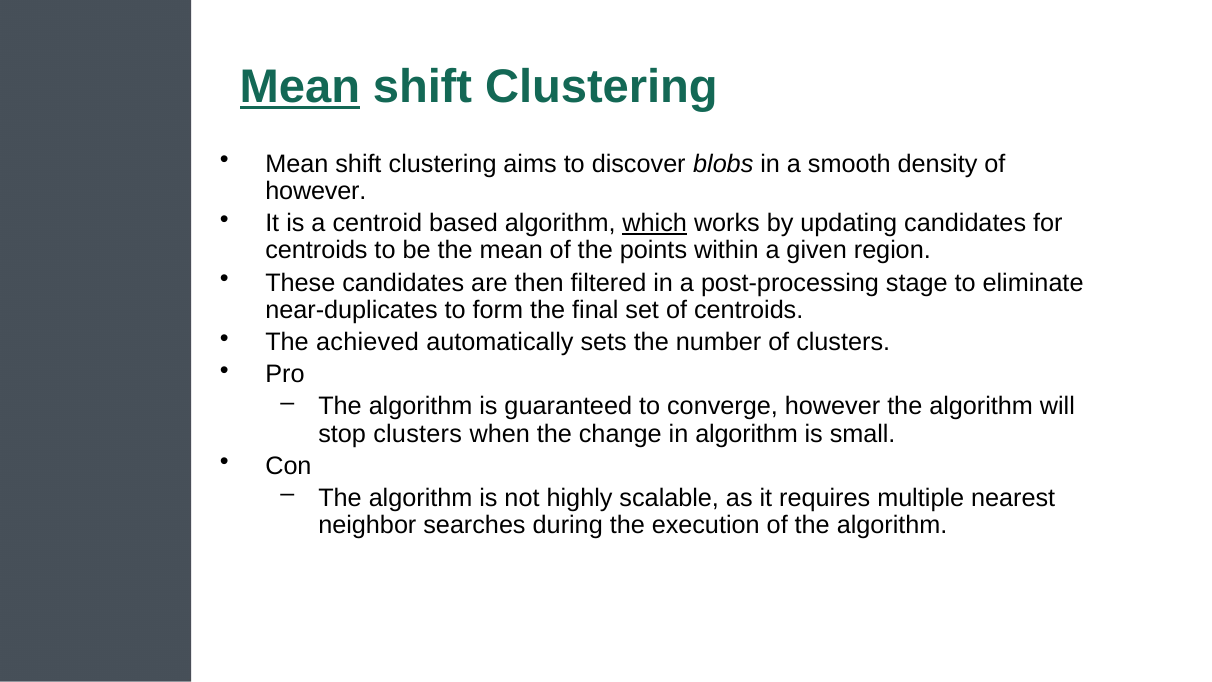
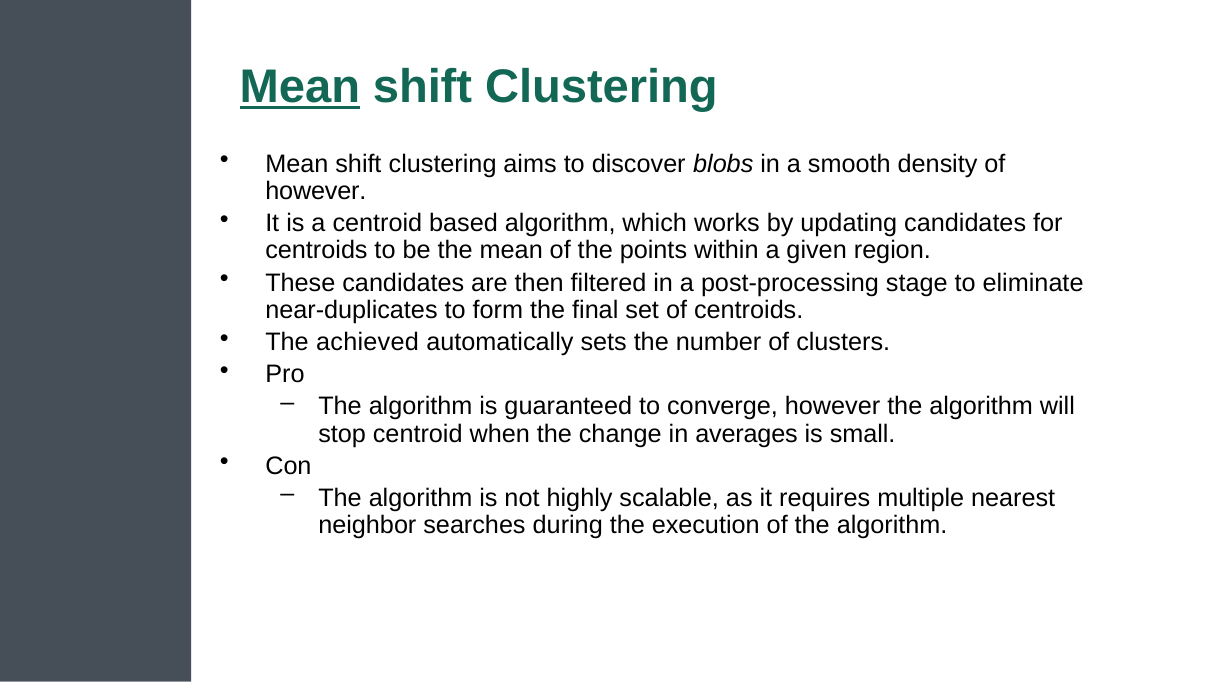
which underline: present -> none
stop clusters: clusters -> centroid
in algorithm: algorithm -> averages
